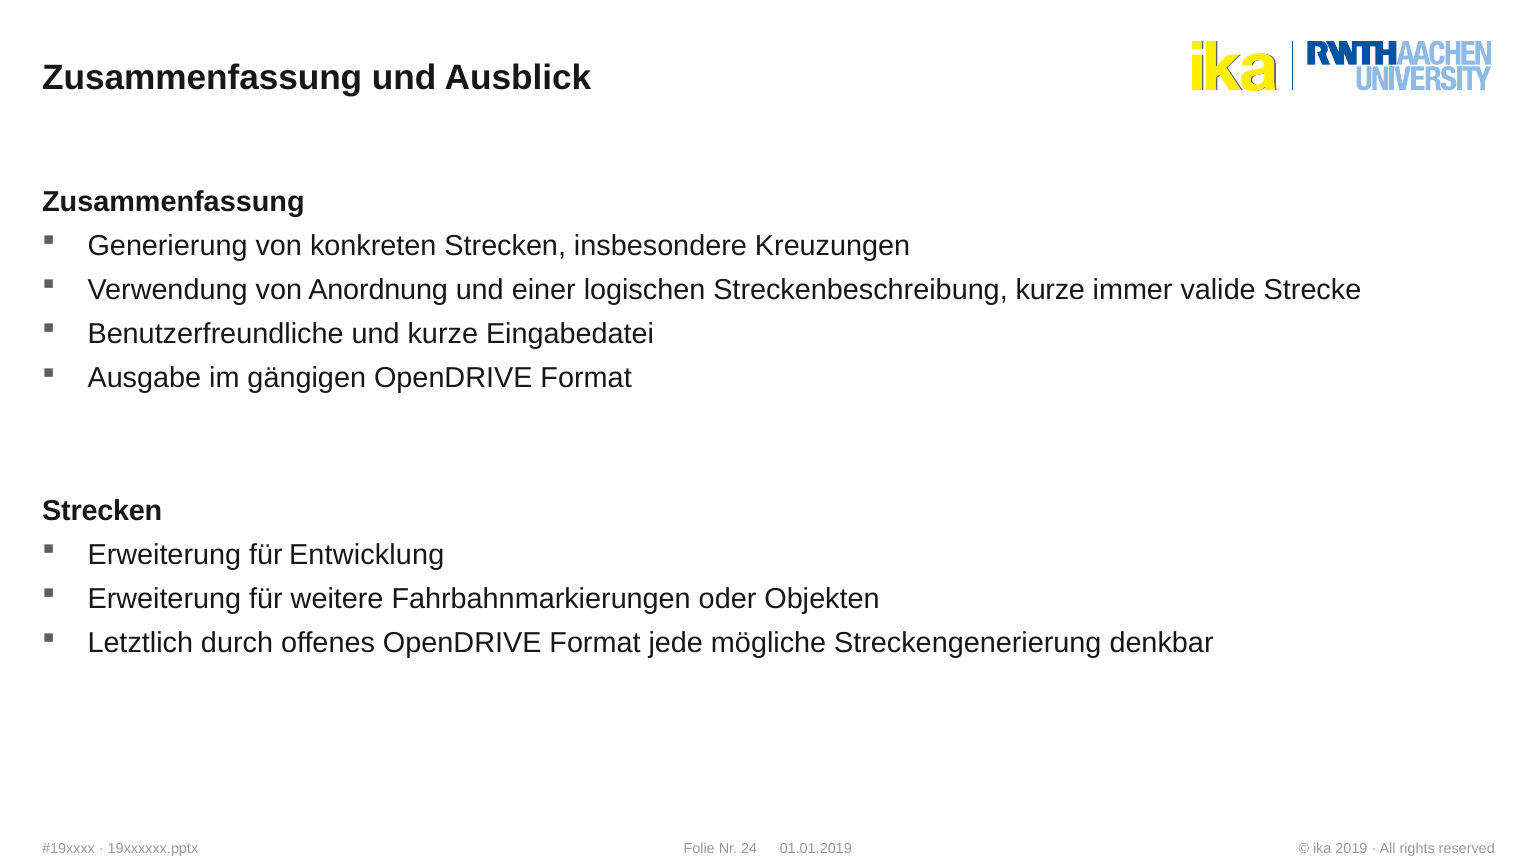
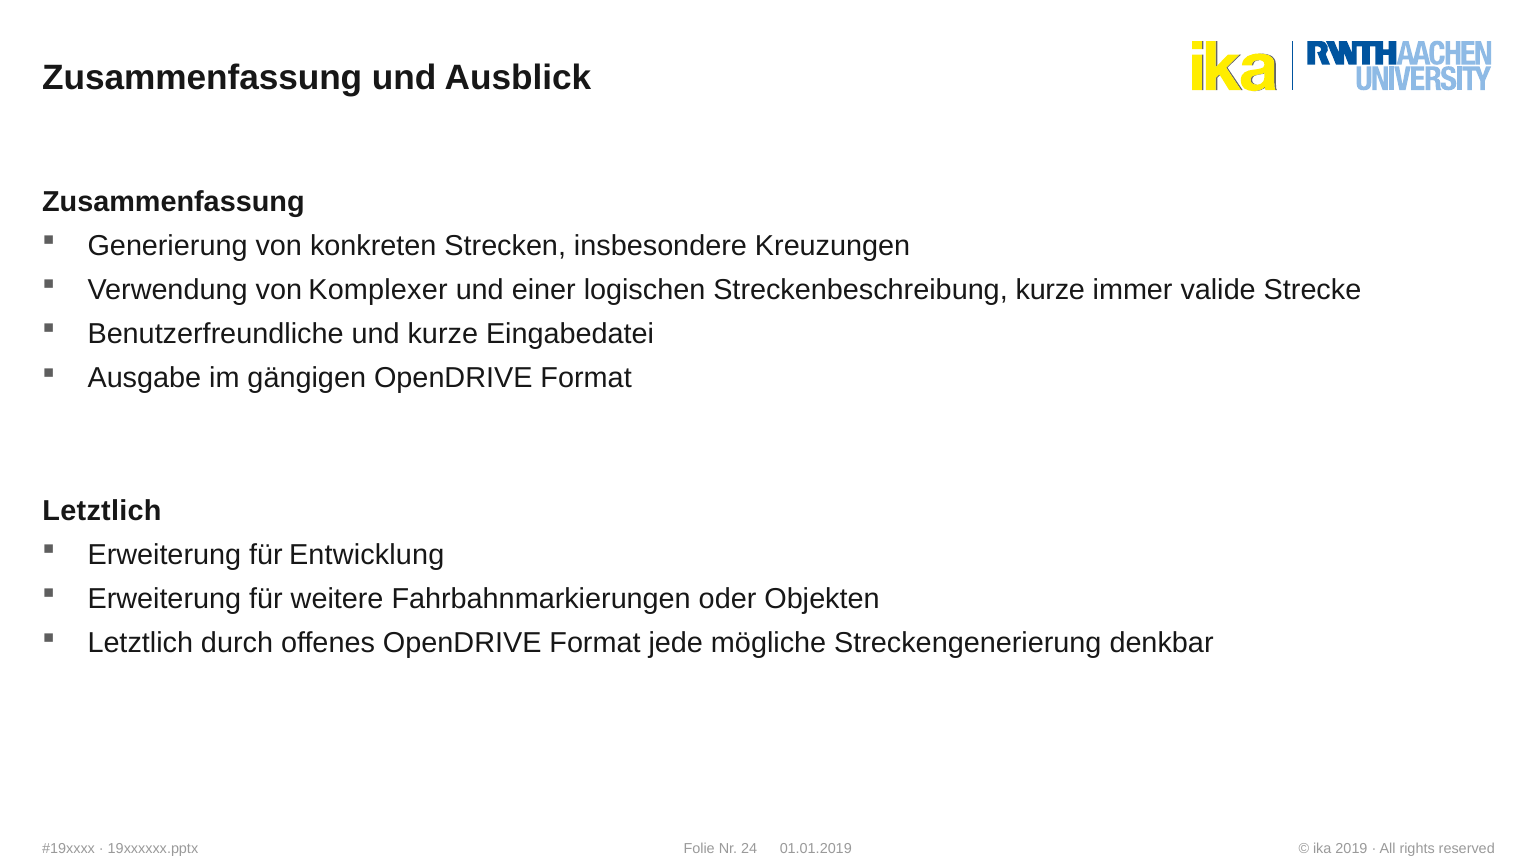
Anordnung: Anordnung -> Komplexer
Strecken at (102, 511): Strecken -> Letztlich
